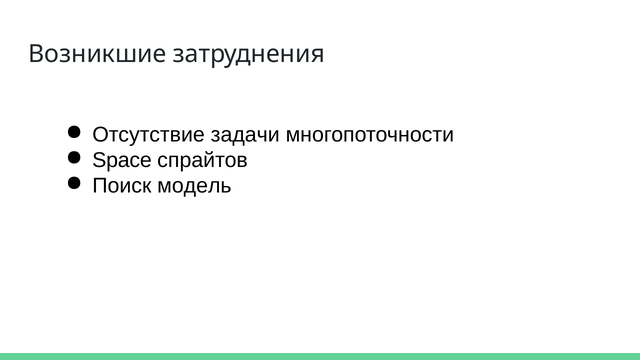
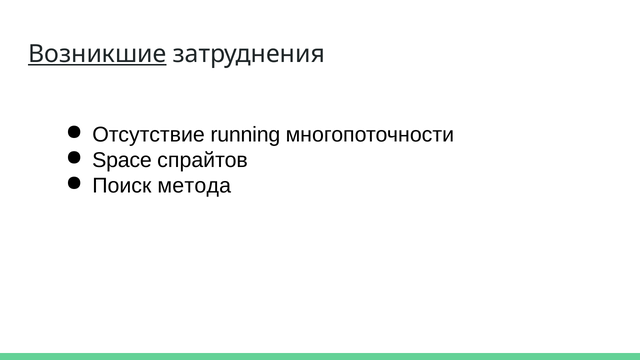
Возникшие underline: none -> present
задачи: задачи -> running
модель: модель -> метода
